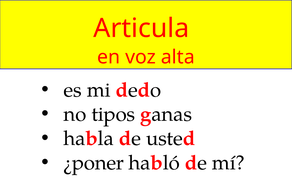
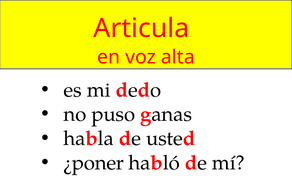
tipos: tipos -> puso
